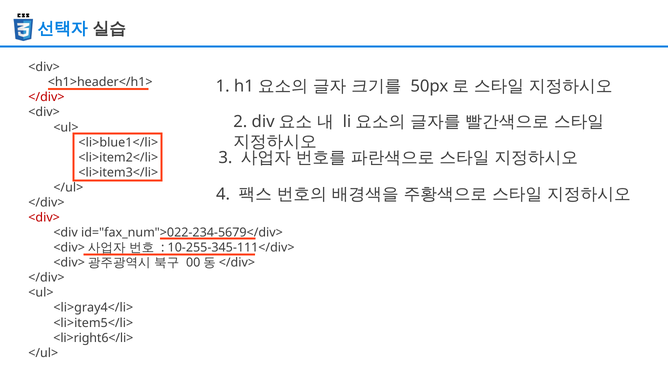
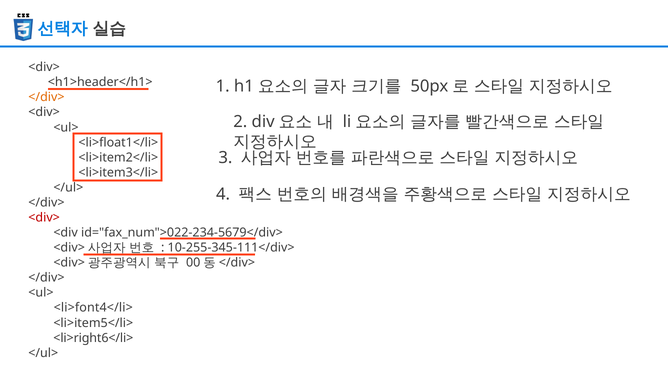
</div> at (46, 97) colour: red -> orange
<li>blue1</li>: <li>blue1</li> -> <li>float1</li>
<li>gray4</li>: <li>gray4</li> -> <li>font4</li>
